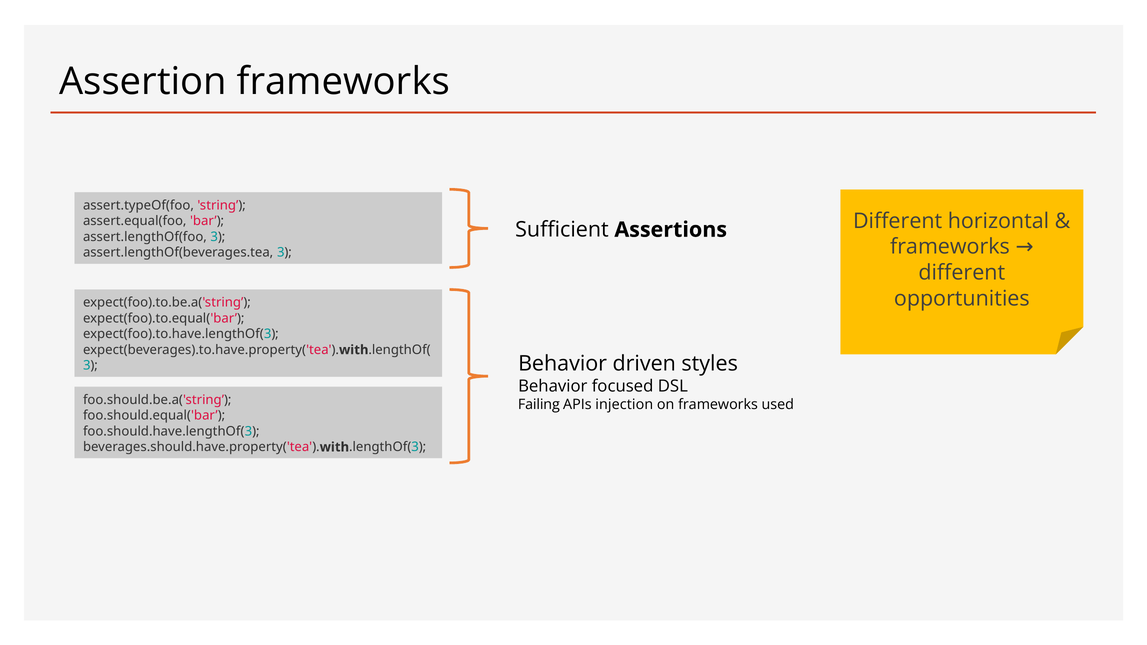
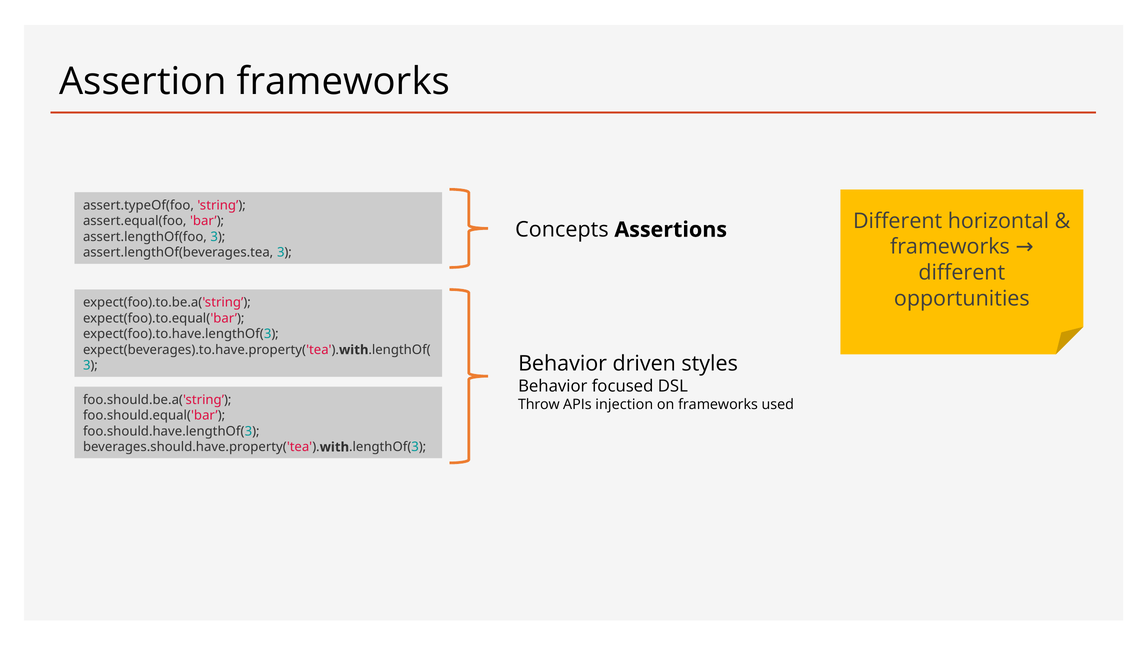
Sufficient: Sufficient -> Concepts
Failing: Failing -> Throw
